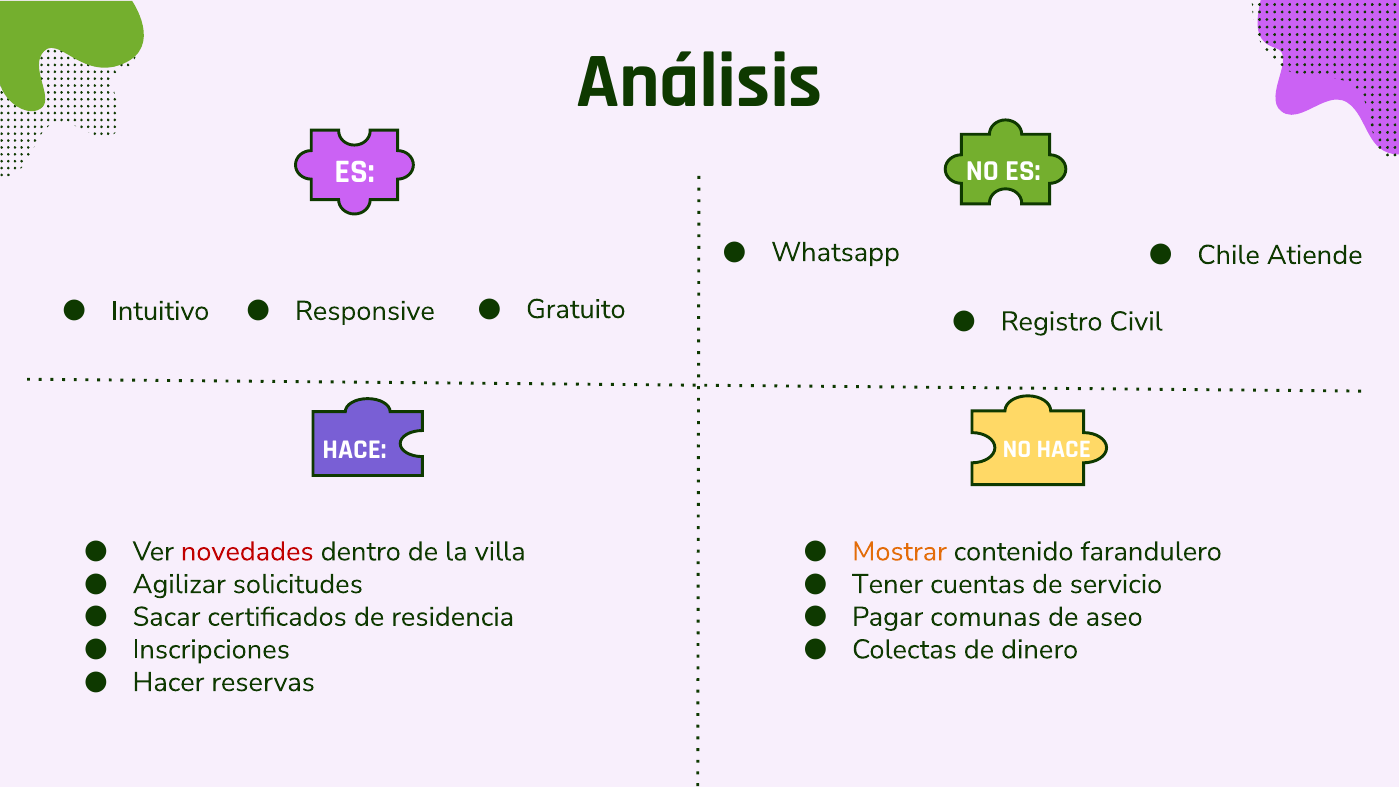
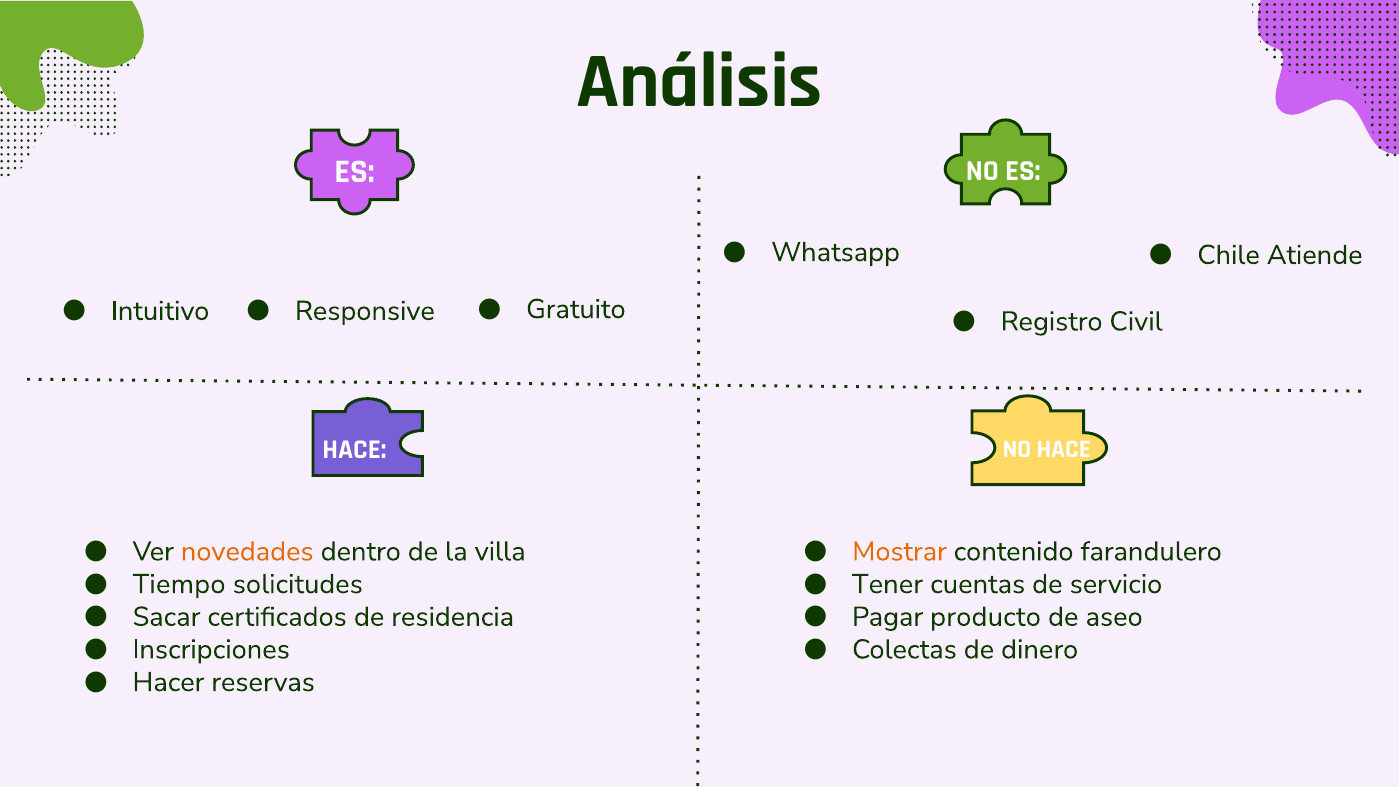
novedades colour: red -> orange
Agilizar: Agilizar -> Tiempo
comunas: comunas -> producto
